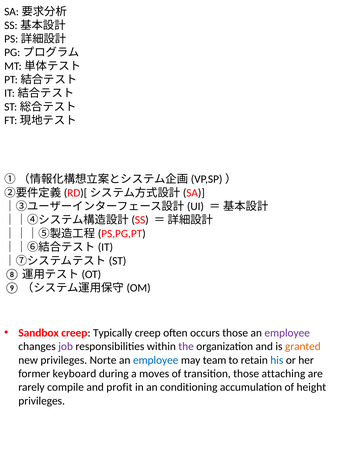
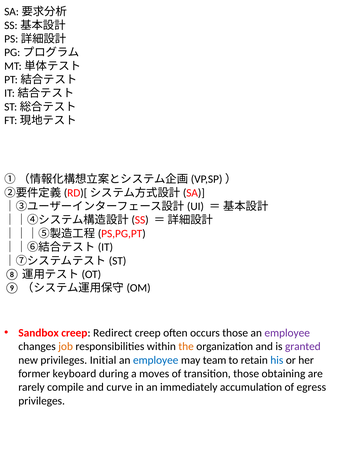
Typically: Typically -> Redirect
job colour: purple -> orange
the colour: purple -> orange
granted colour: orange -> purple
Norte: Norte -> Initial
attaching: attaching -> obtaining
profit: profit -> curve
conditioning: conditioning -> immediately
height: height -> egress
